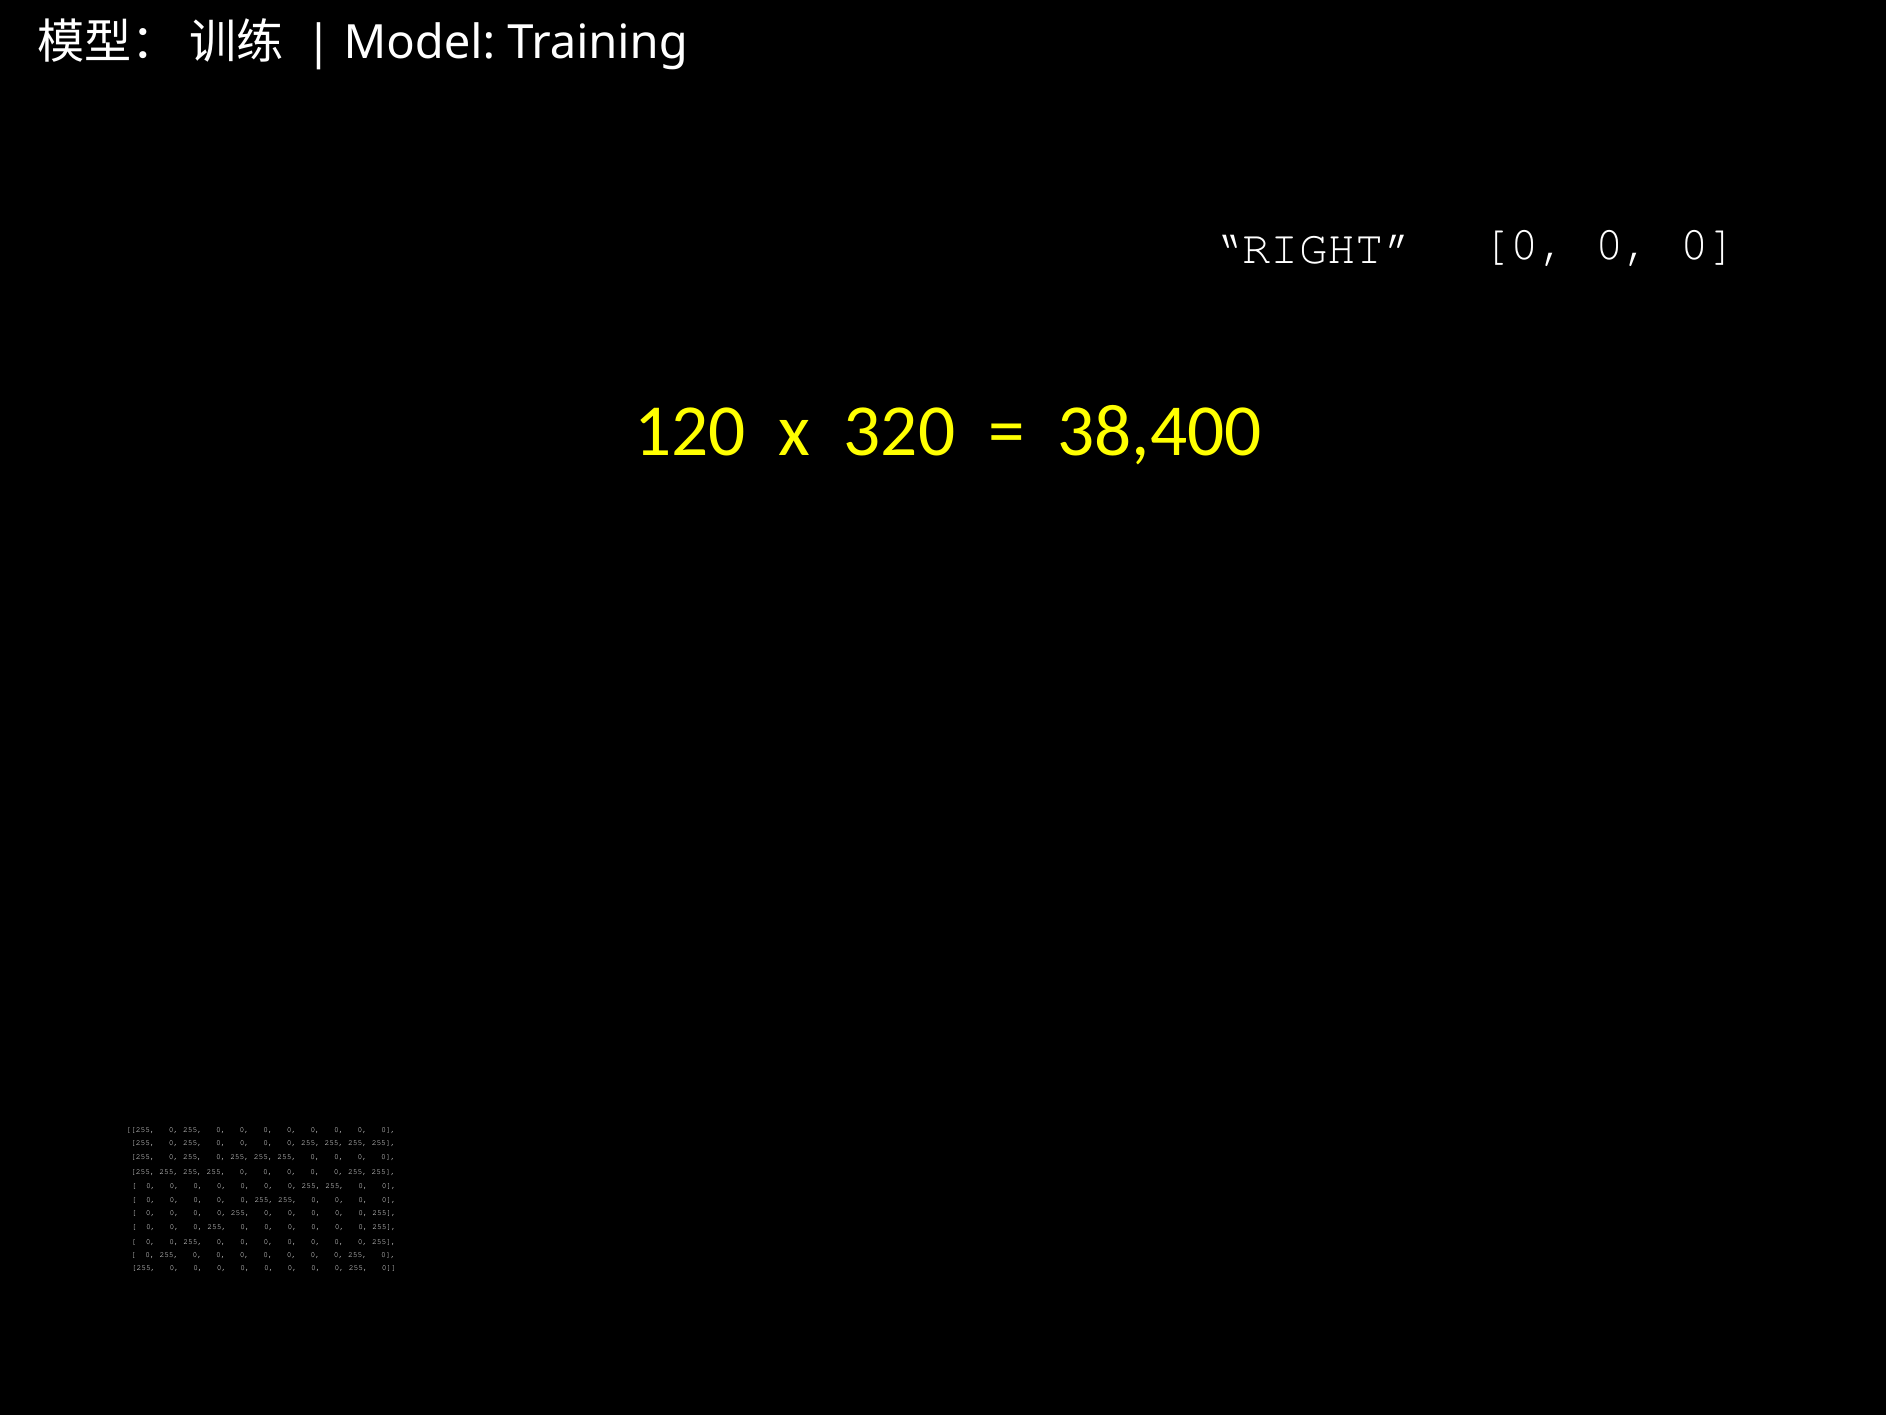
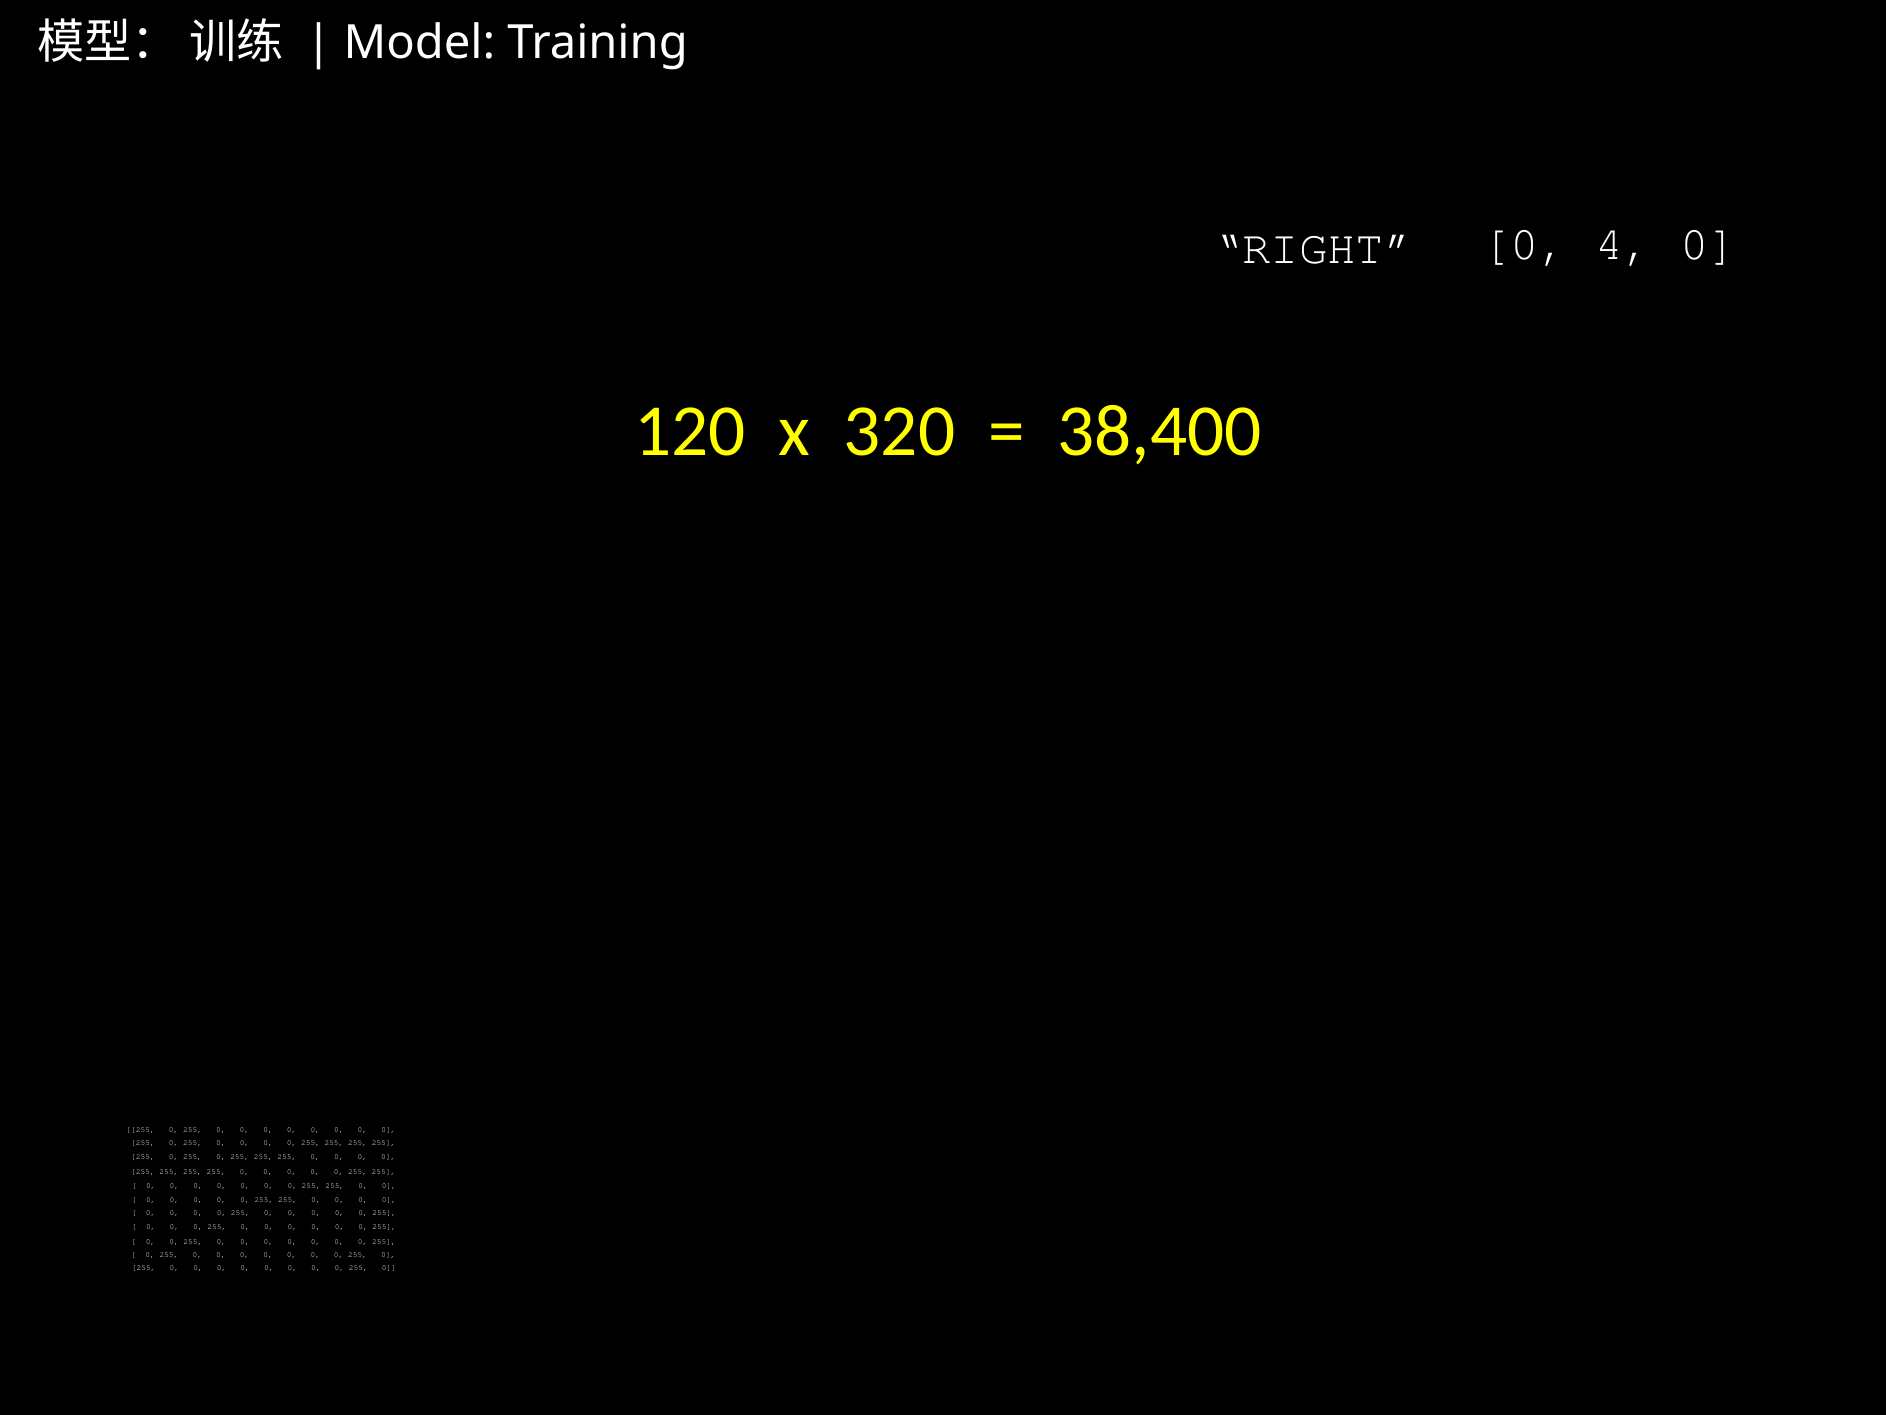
RIGHT 0 0: 0 -> 4
